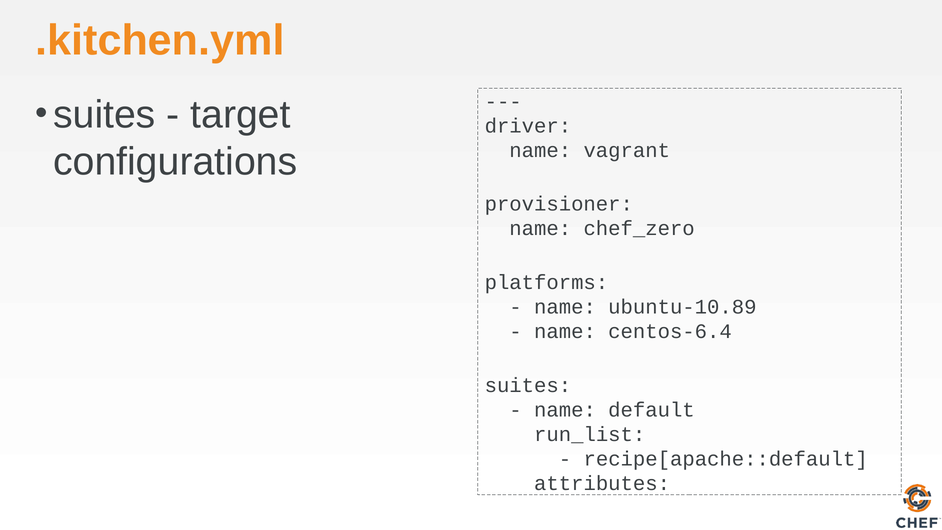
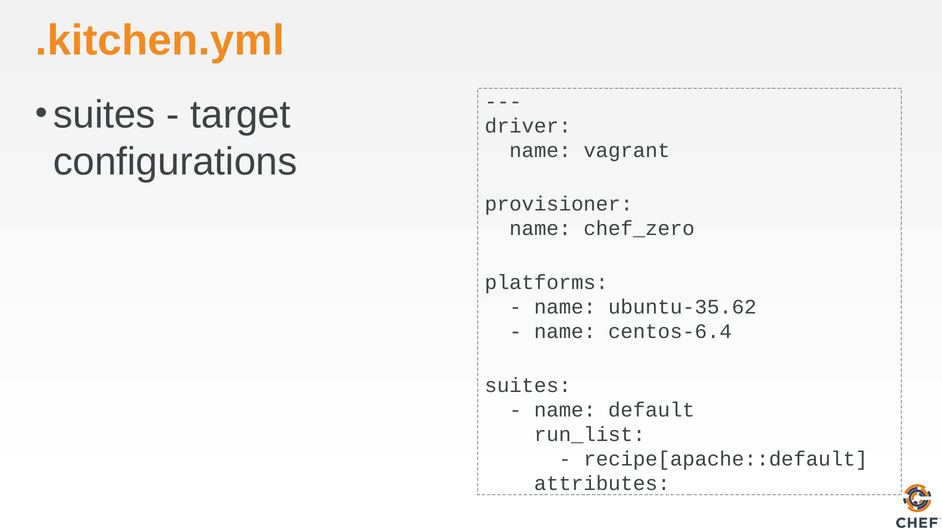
ubuntu-10.89: ubuntu-10.89 -> ubuntu-35.62
